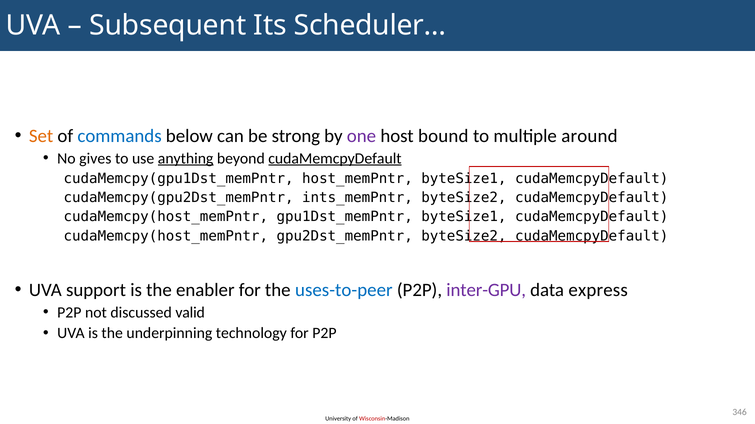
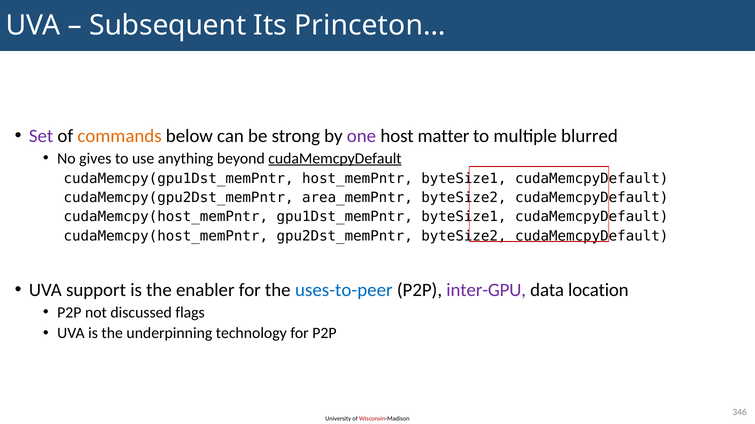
Scheduler…: Scheduler… -> Princeton…
Set colour: orange -> purple
commands colour: blue -> orange
bound: bound -> matter
around: around -> blurred
anything underline: present -> none
ints_memPntr: ints_memPntr -> area_memPntr
express: express -> location
valid: valid -> flags
